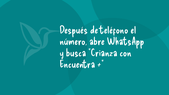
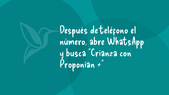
Encuentra: Encuentra -> Proponían
